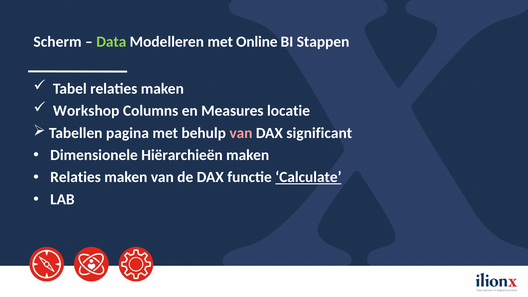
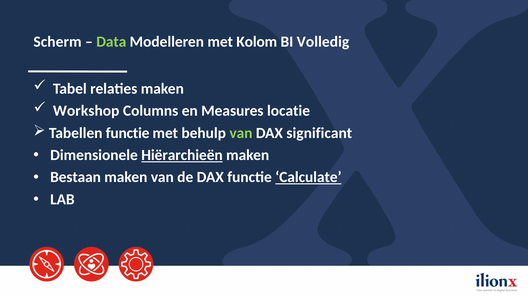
Online: Online -> Kolom
Stappen: Stappen -> Volledig
Tabellen pagina: pagina -> functie
van at (241, 133) colour: pink -> light green
Hiërarchieën underline: none -> present
Relaties at (76, 177): Relaties -> Bestaan
